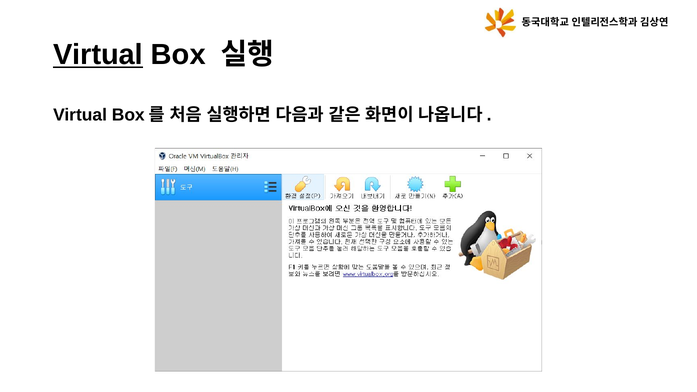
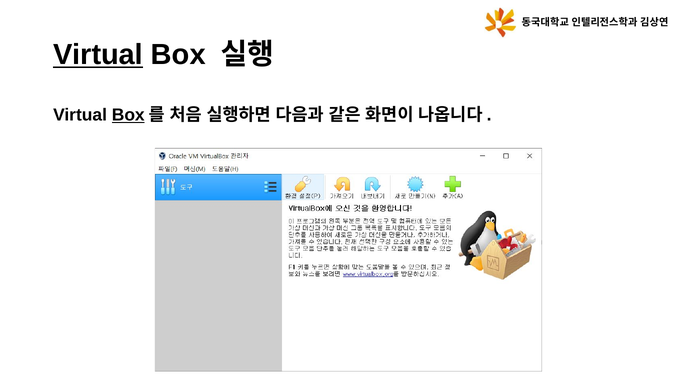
Box at (128, 115) underline: none -> present
